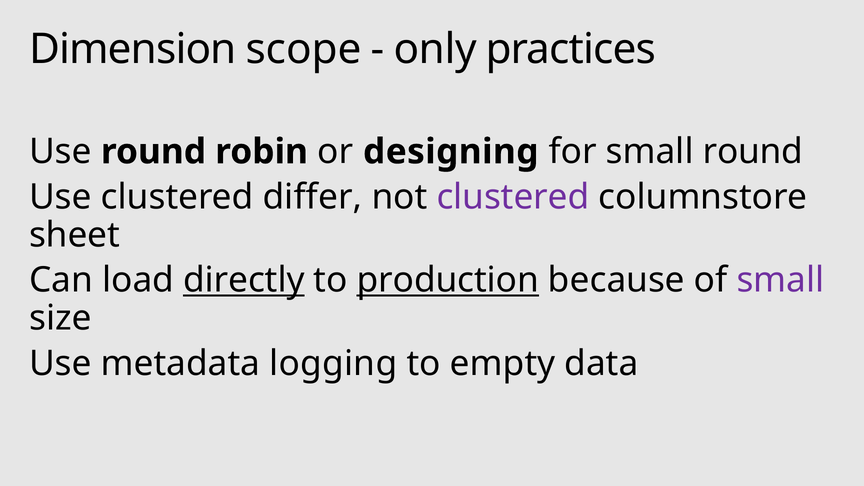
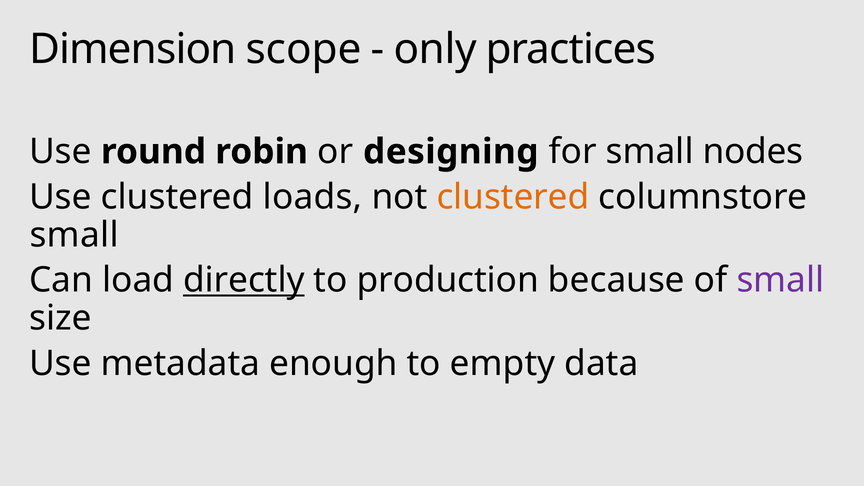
small round: round -> nodes
differ: differ -> loads
clustered at (513, 197) colour: purple -> orange
sheet at (74, 235): sheet -> small
production underline: present -> none
logging: logging -> enough
